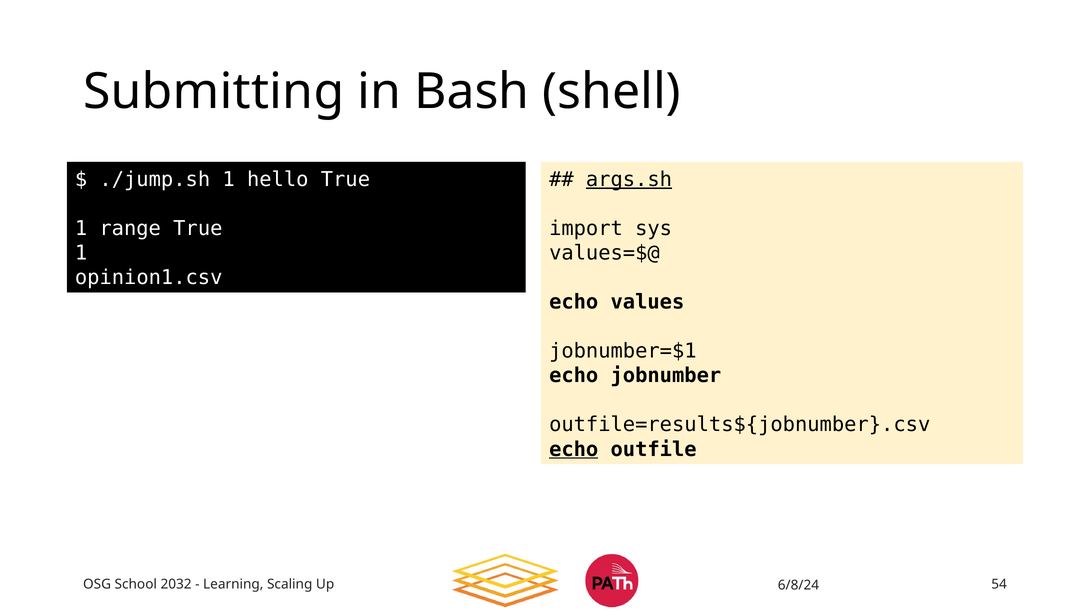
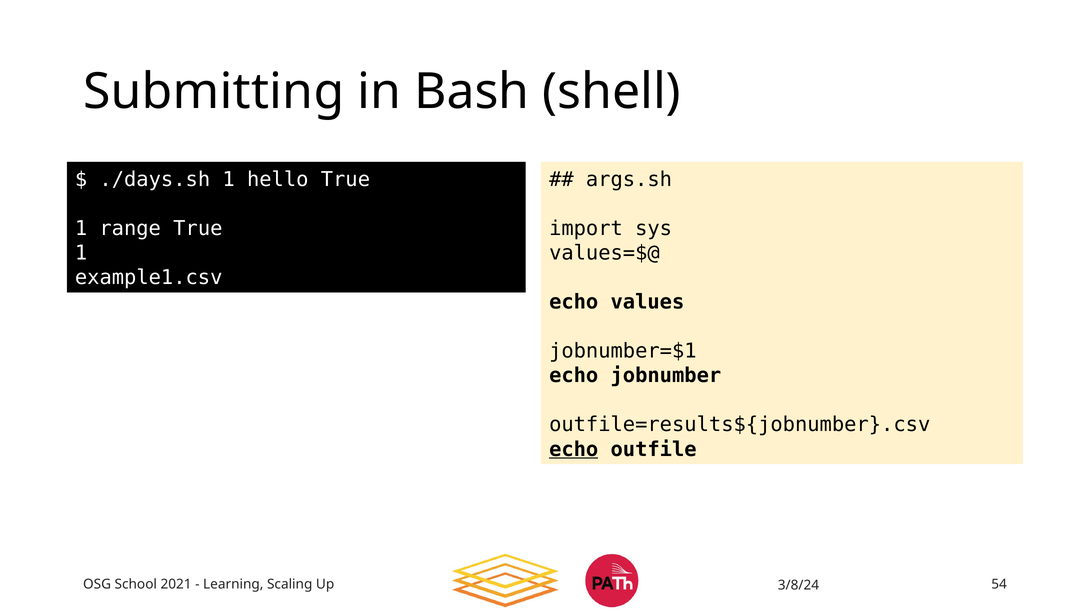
./jump.sh: ./jump.sh -> ./days.sh
args.sh underline: present -> none
opinion1.csv: opinion1.csv -> example1.csv
2032: 2032 -> 2021
6/8/24: 6/8/24 -> 3/8/24
